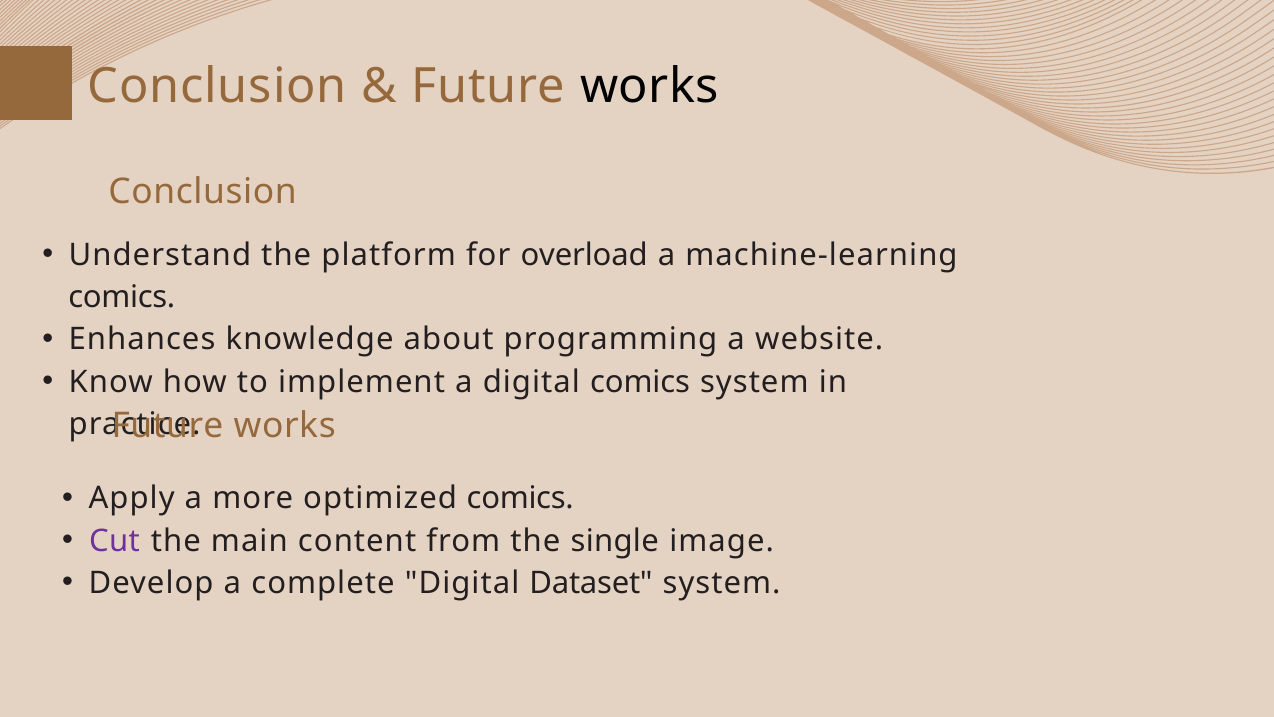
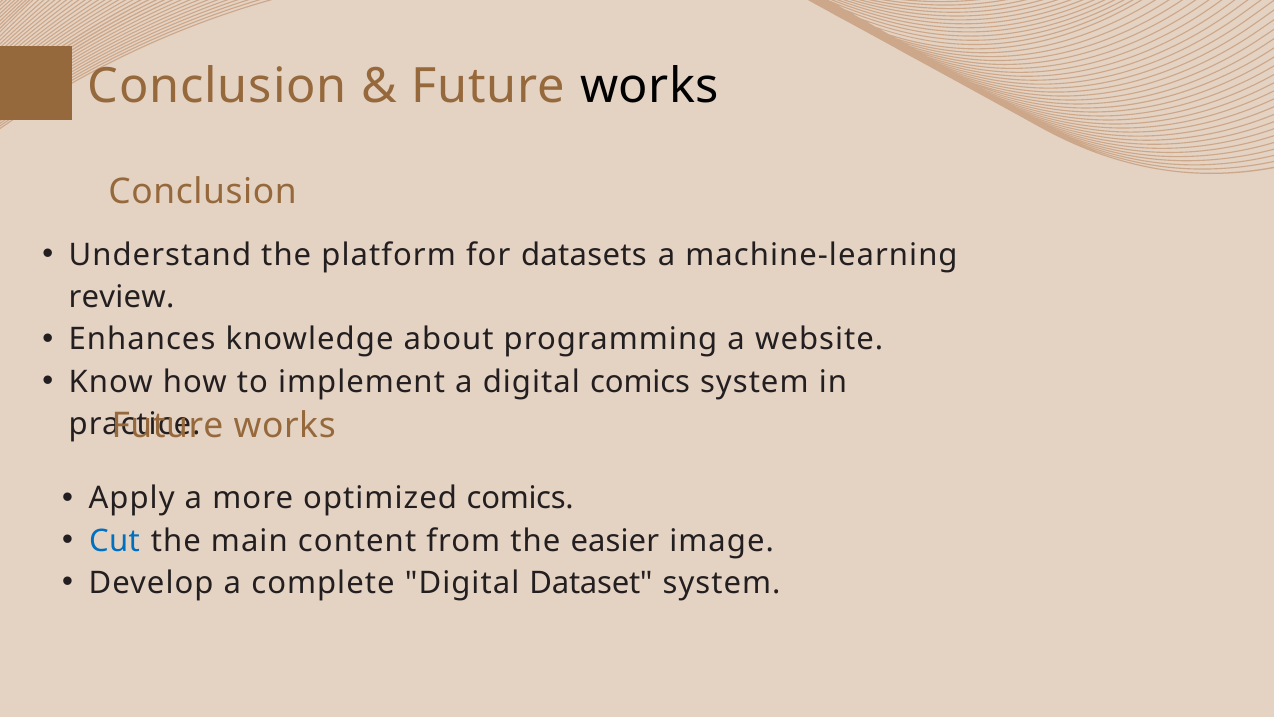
overload: overload -> datasets
comics at (122, 297): comics -> review
Cut colour: purple -> blue
single: single -> easier
